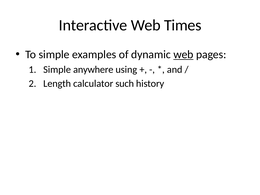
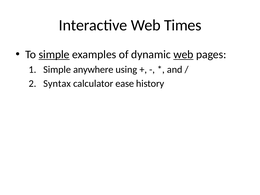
simple at (54, 55) underline: none -> present
Length: Length -> Syntax
such: such -> ease
